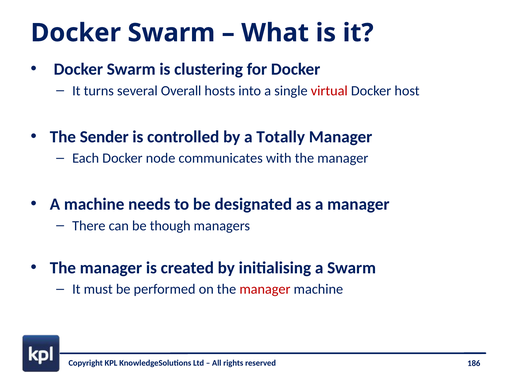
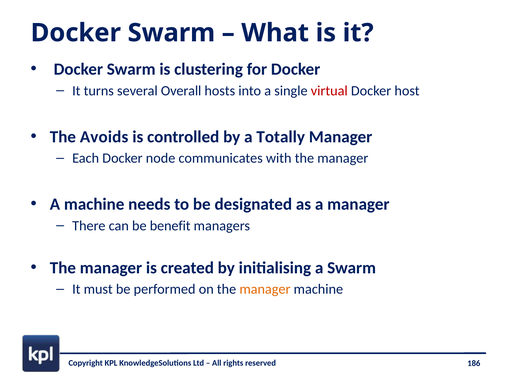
Sender: Sender -> Avoids
though: though -> benefit
manager at (265, 289) colour: red -> orange
